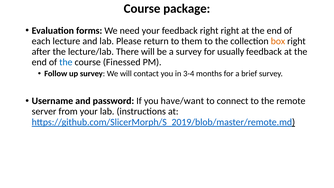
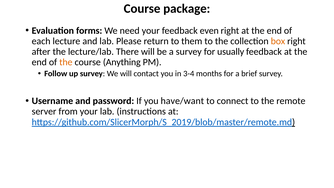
feedback right: right -> even
the at (66, 62) colour: blue -> orange
Finessed: Finessed -> Anything
